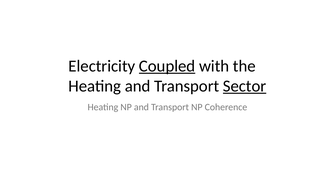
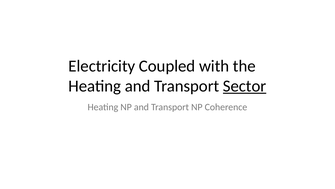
Coupled underline: present -> none
